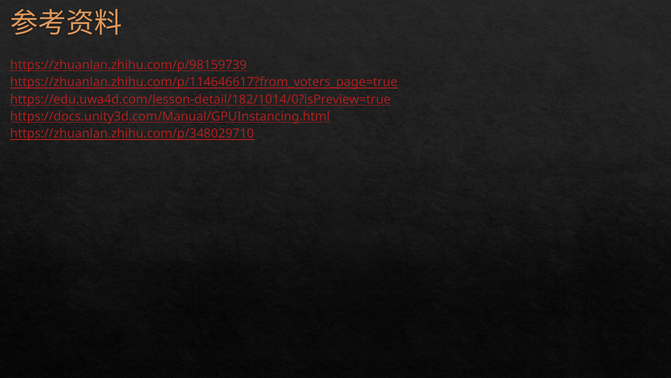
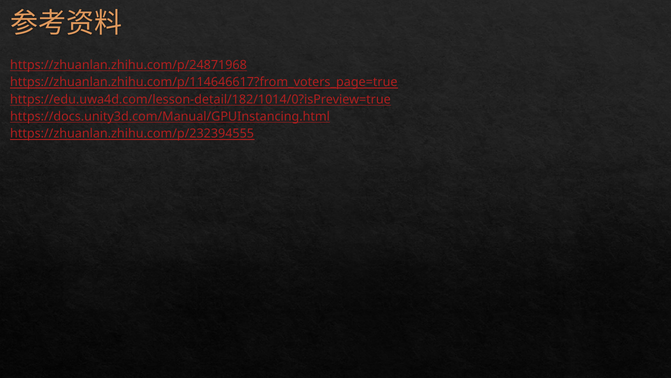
https://zhuanlan.zhihu.com/p/98159739: https://zhuanlan.zhihu.com/p/98159739 -> https://zhuanlan.zhihu.com/p/24871968
https://zhuanlan.zhihu.com/p/348029710: https://zhuanlan.zhihu.com/p/348029710 -> https://zhuanlan.zhihu.com/p/232394555
